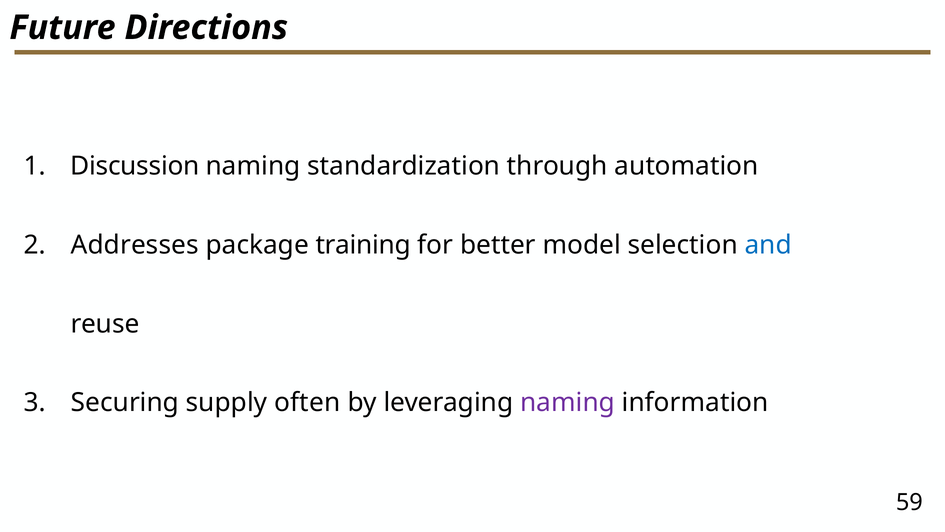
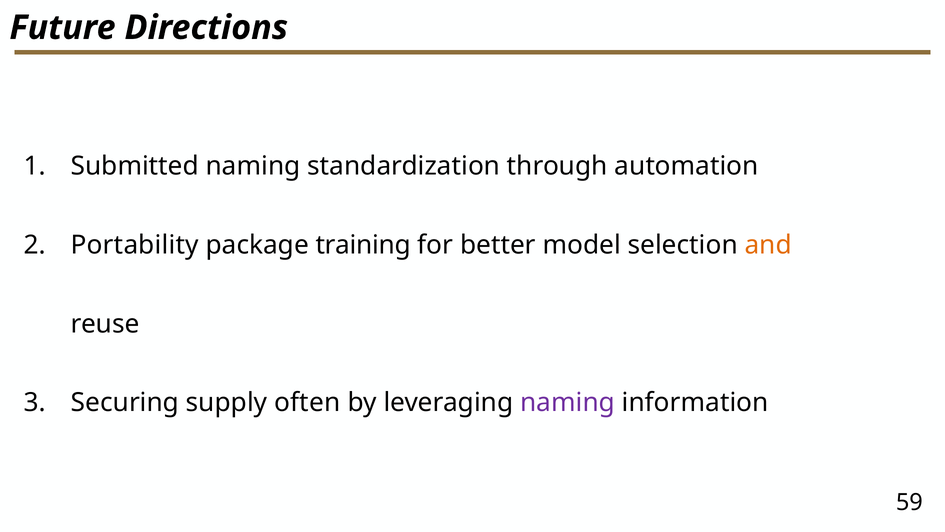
Discussion: Discussion -> Submitted
Addresses: Addresses -> Portability
and colour: blue -> orange
